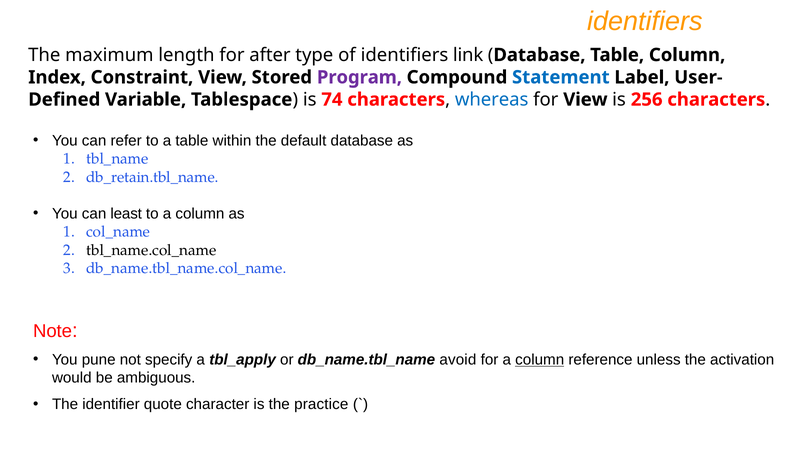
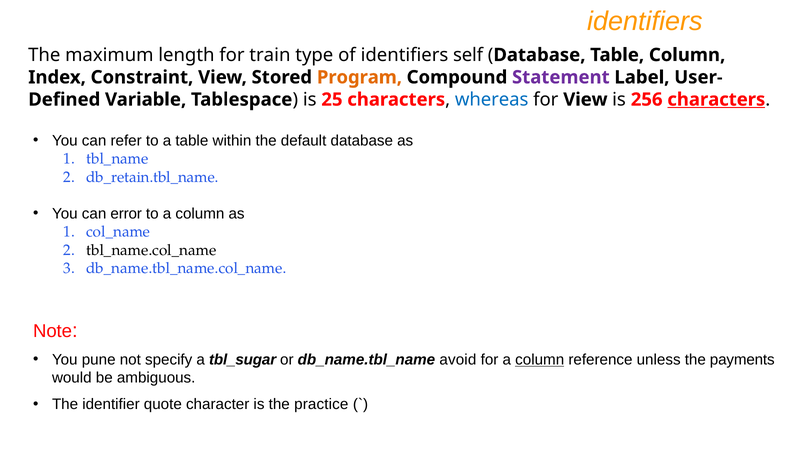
after: after -> train
link: link -> self
Program colour: purple -> orange
Statement colour: blue -> purple
74: 74 -> 25
characters at (716, 99) underline: none -> present
least: least -> error
tbl_apply: tbl_apply -> tbl_sugar
activation: activation -> payments
